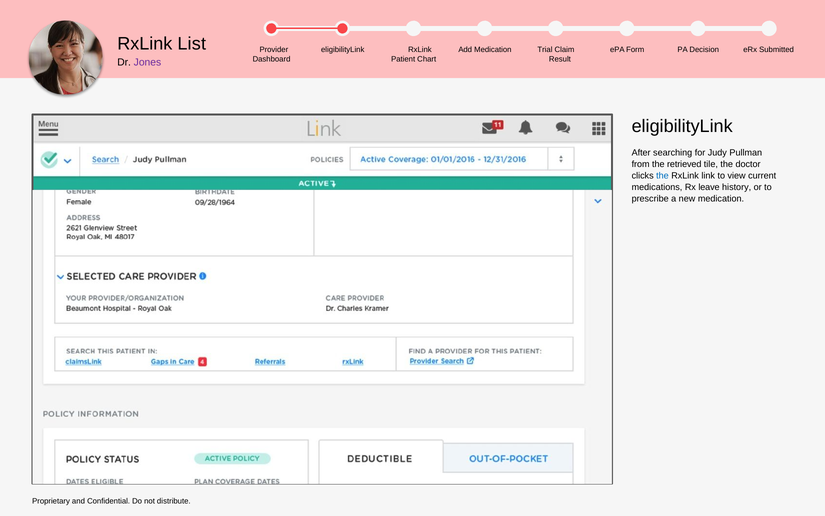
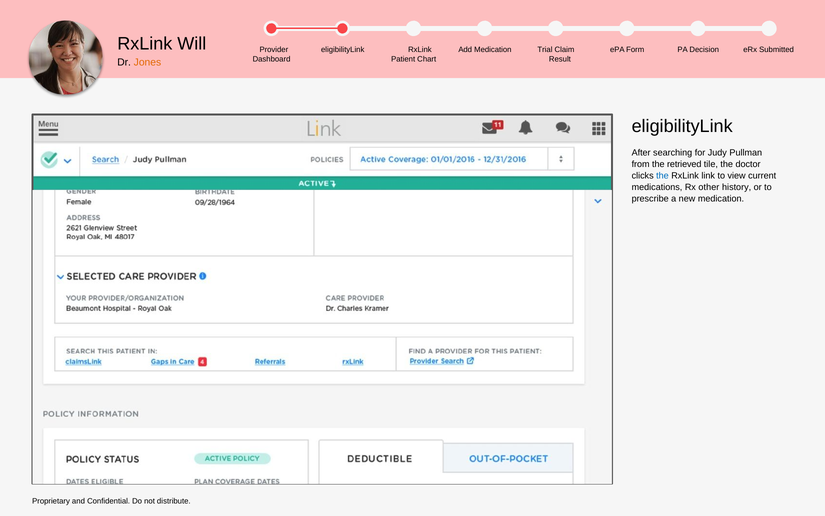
List: List -> Will
Jones colour: purple -> orange
leave: leave -> other
